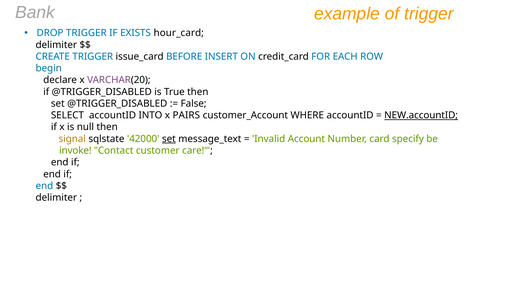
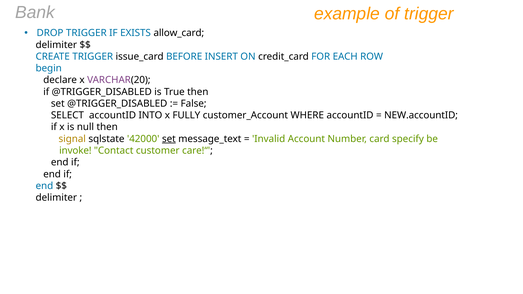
hour_card: hour_card -> allow_card
PAIRS: PAIRS -> FULLY
NEW.accountID underline: present -> none
